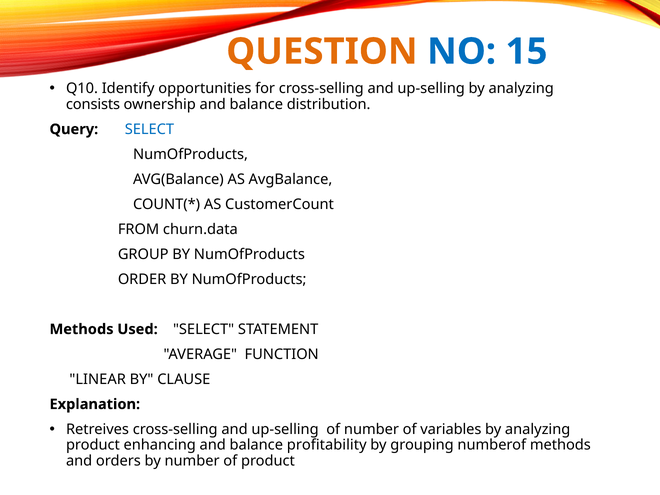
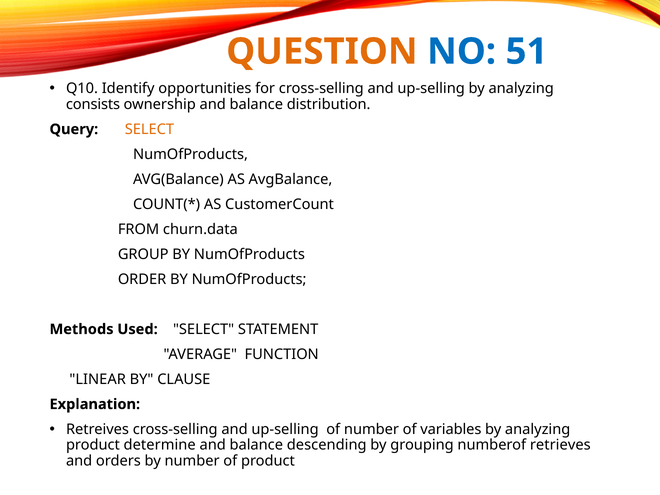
15: 15 -> 51
SELECT at (149, 129) colour: blue -> orange
enhancing: enhancing -> determine
profitability: profitability -> descending
numberof methods: methods -> retrieves
